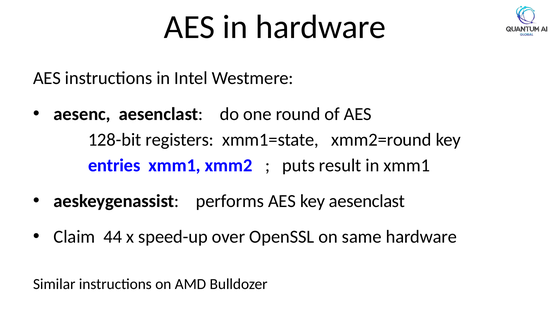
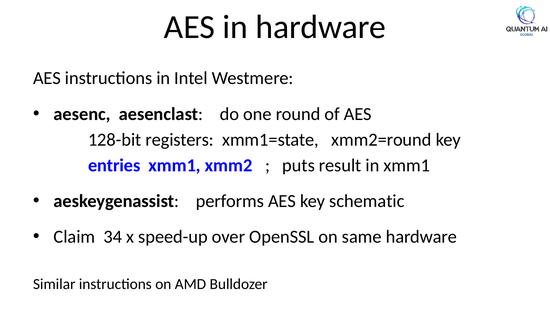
key aesenclast: aesenclast -> schematic
44: 44 -> 34
